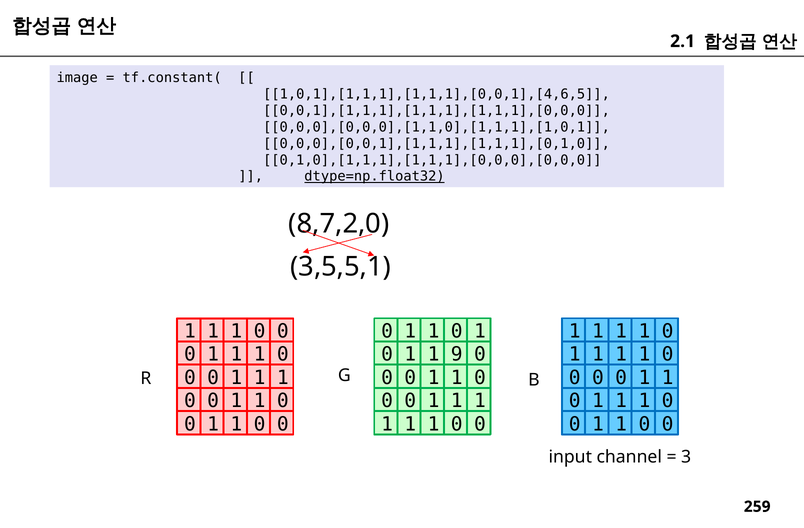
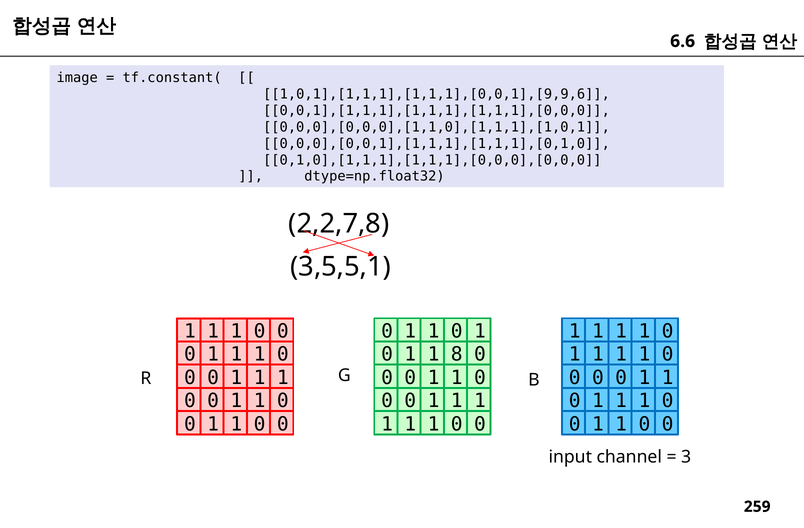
2.1: 2.1 -> 6.6
1,0,1],[1,1,1],[1,1,1],[0,0,1],[4,6,5: 1,0,1],[1,1,1],[1,1,1],[0,0,1],[4,6,5 -> 1,0,1],[1,1,1],[1,1,1],[0,0,1],[9,9,6
dtype=np.float32 underline: present -> none
8,7,2,0: 8,7,2,0 -> 2,2,7,8
9: 9 -> 8
